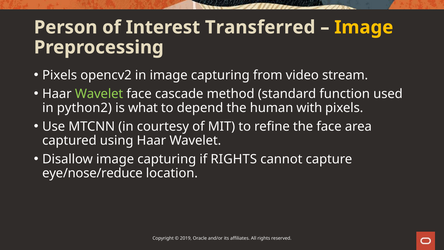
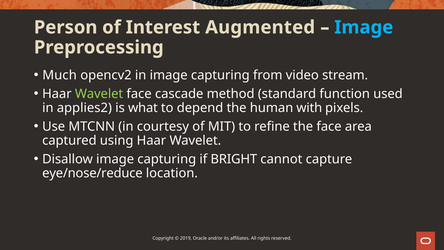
Transferred: Transferred -> Augmented
Image at (364, 27) colour: yellow -> light blue
Pixels at (60, 75): Pixels -> Much
python2: python2 -> applies2
if RIGHTS: RIGHTS -> BRIGHT
